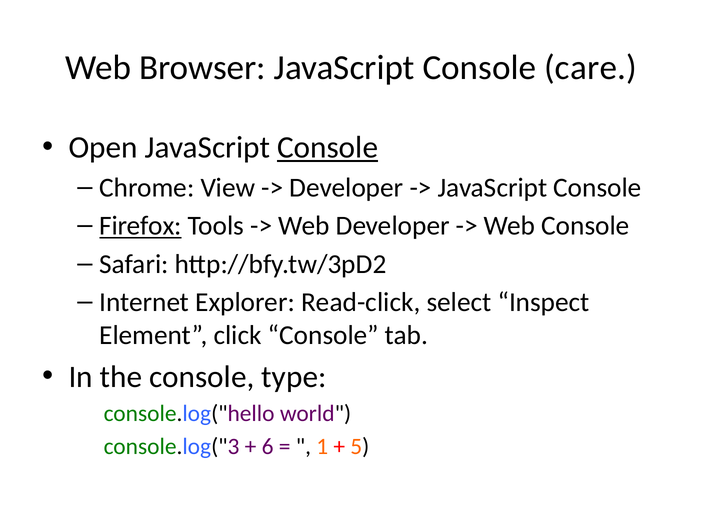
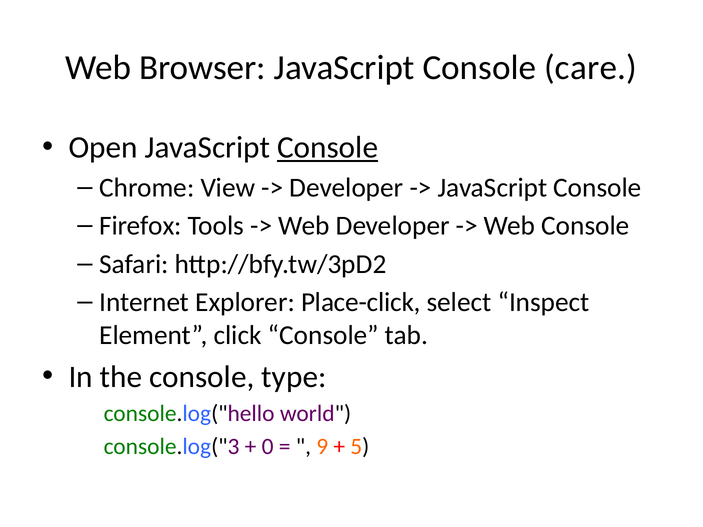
Firefox underline: present -> none
Read-click: Read-click -> Place-click
6: 6 -> 0
1: 1 -> 9
